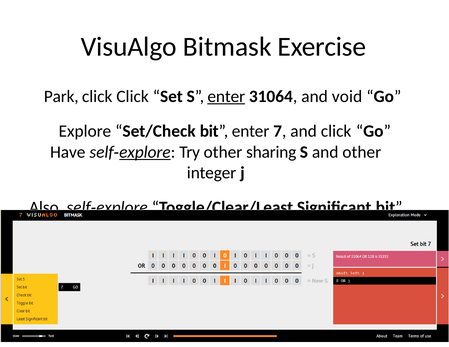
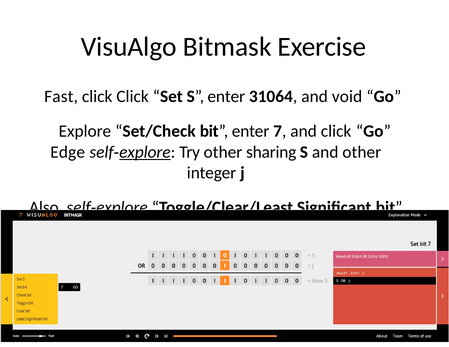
Park: Park -> Fast
enter at (226, 96) underline: present -> none
Have: Have -> Edge
